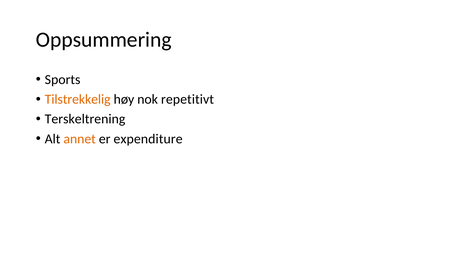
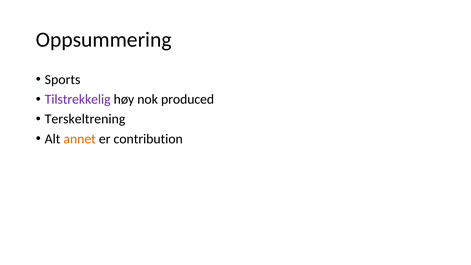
Tilstrekkelig colour: orange -> purple
repetitivt: repetitivt -> produced
expenditure: expenditure -> contribution
